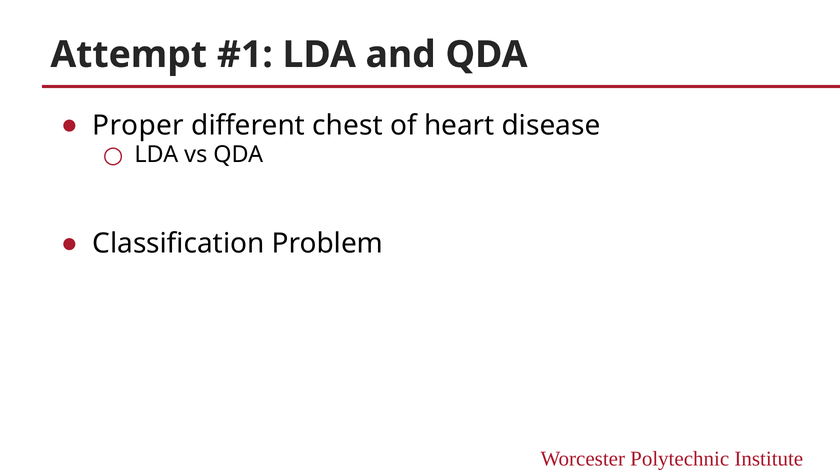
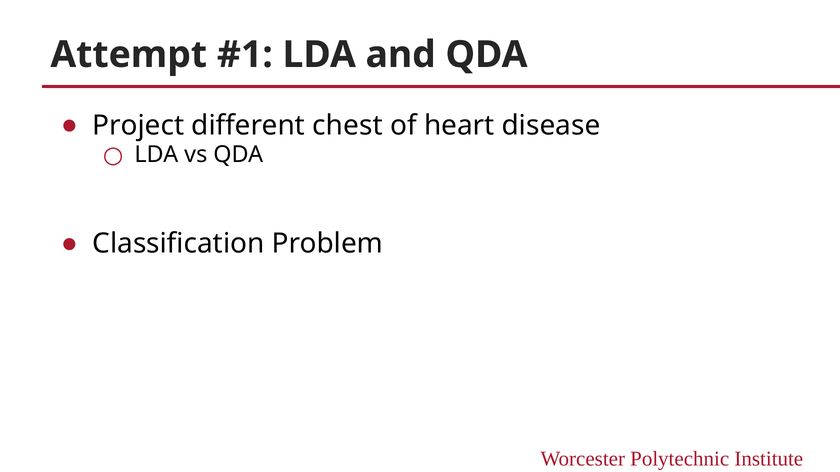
Proper: Proper -> Project
